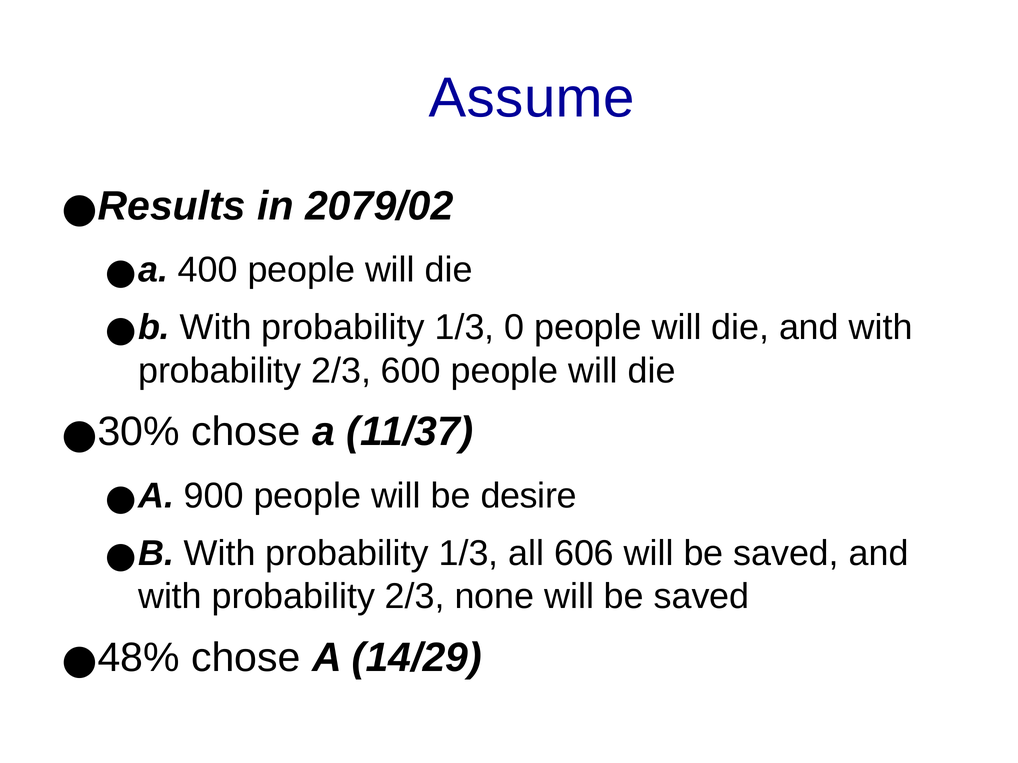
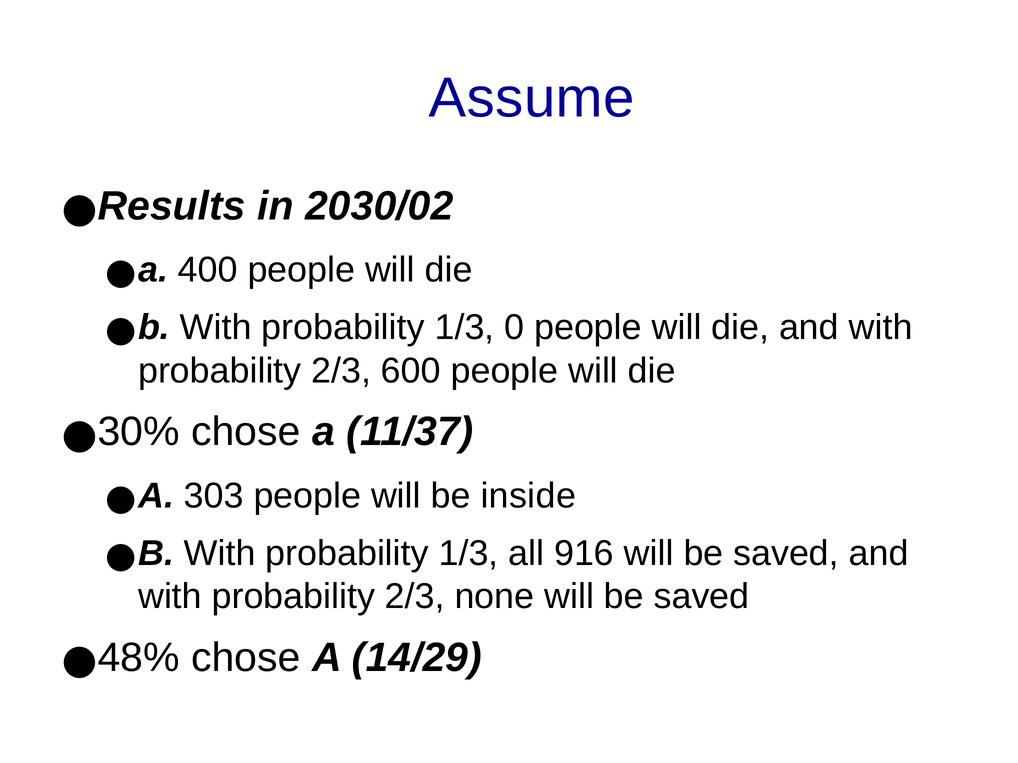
2079/02: 2079/02 -> 2030/02
900: 900 -> 303
desire: desire -> inside
606: 606 -> 916
